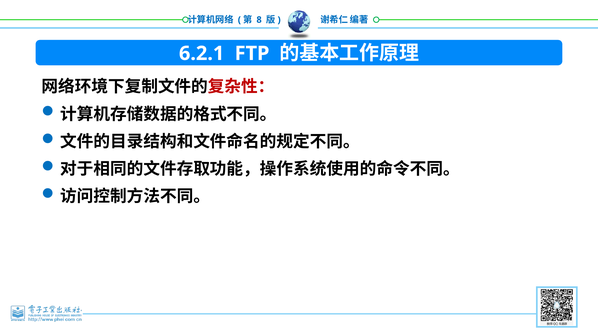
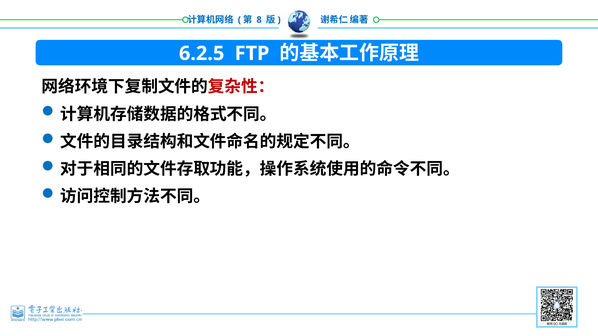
6.2.1: 6.2.1 -> 6.2.5
